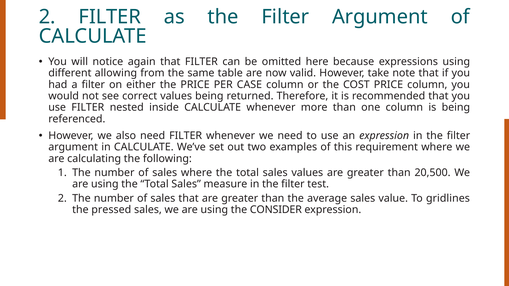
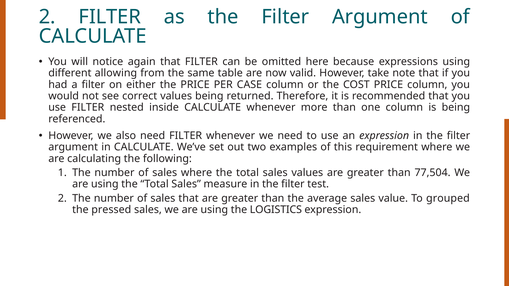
20,500: 20,500 -> 77,504
gridlines: gridlines -> grouped
CONSIDER: CONSIDER -> LOGISTICS
